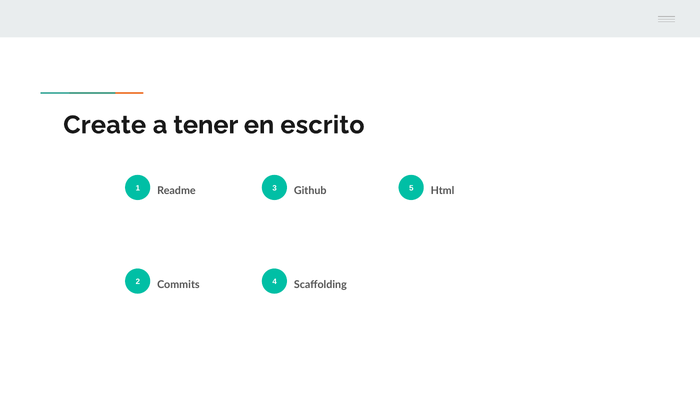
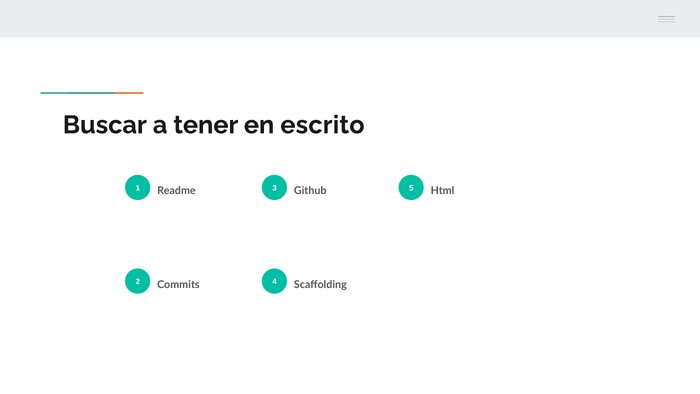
Create: Create -> Buscar
